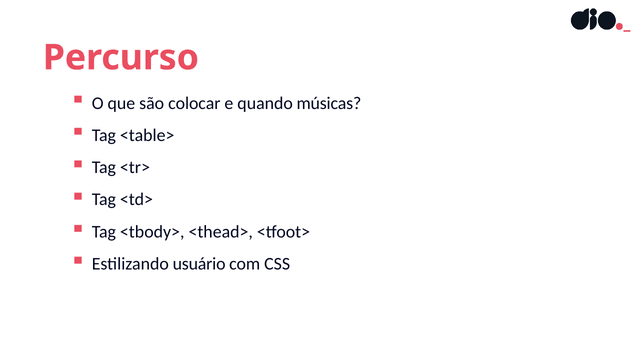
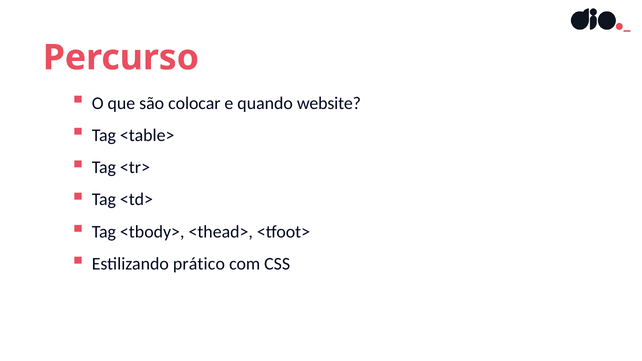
músicas: músicas -> website
usuário: usuário -> prático
